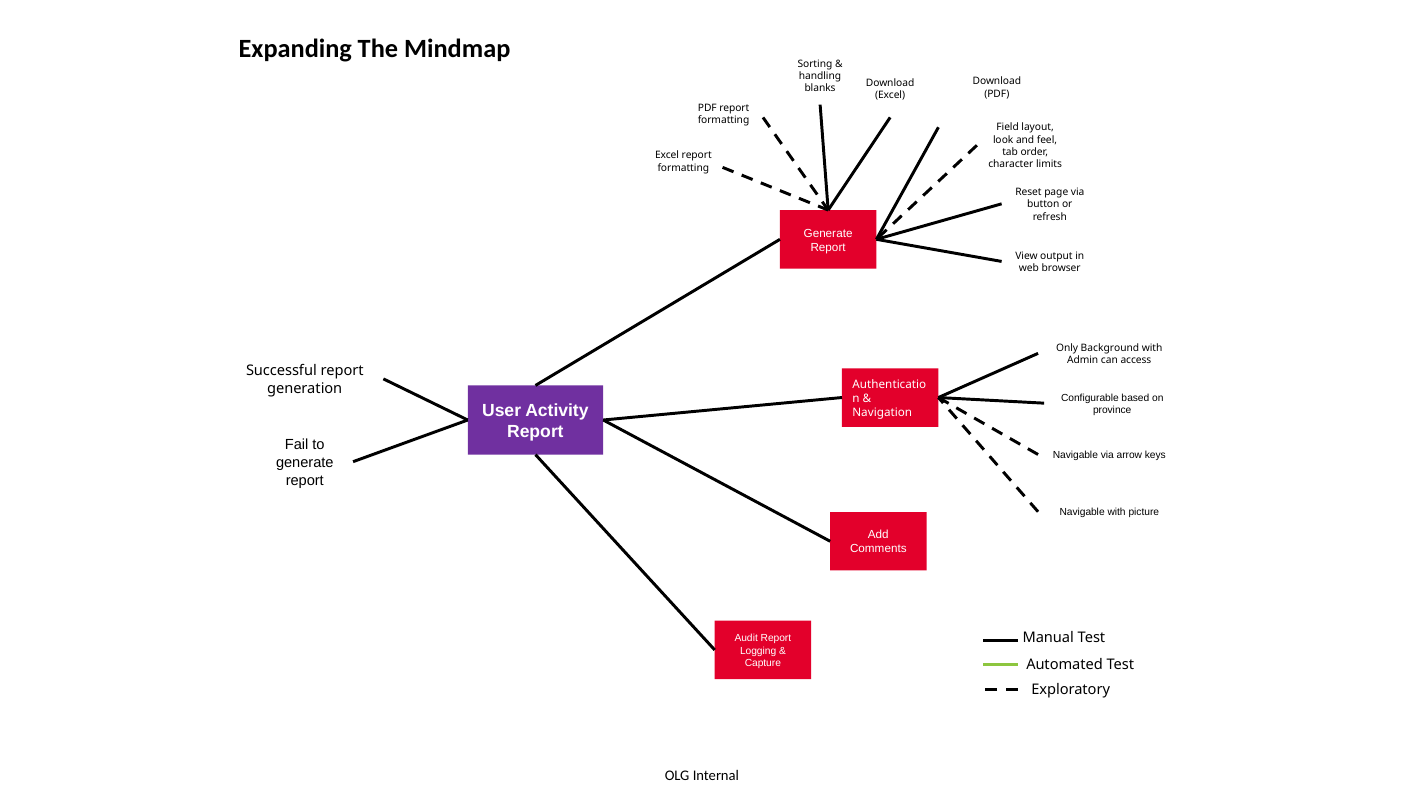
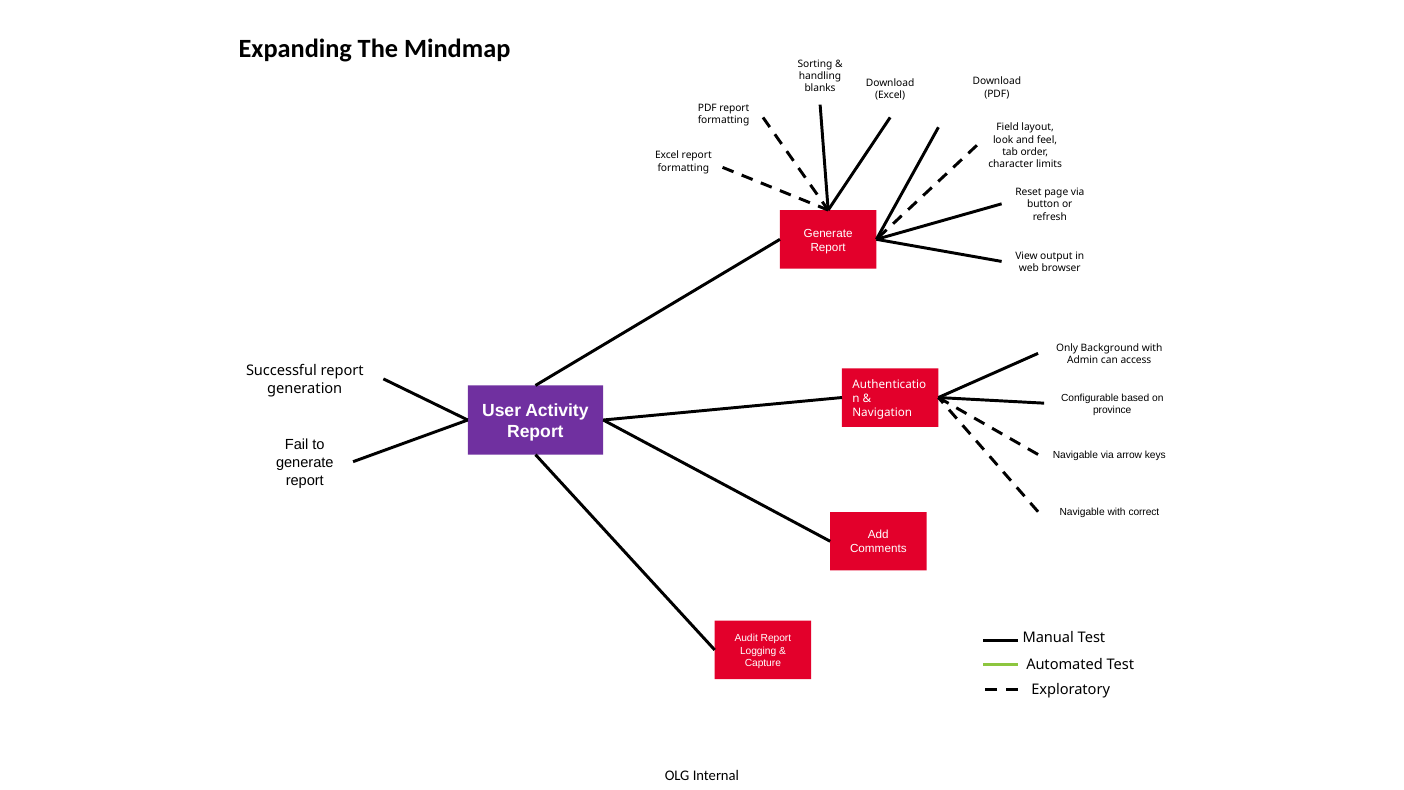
picture: picture -> correct
